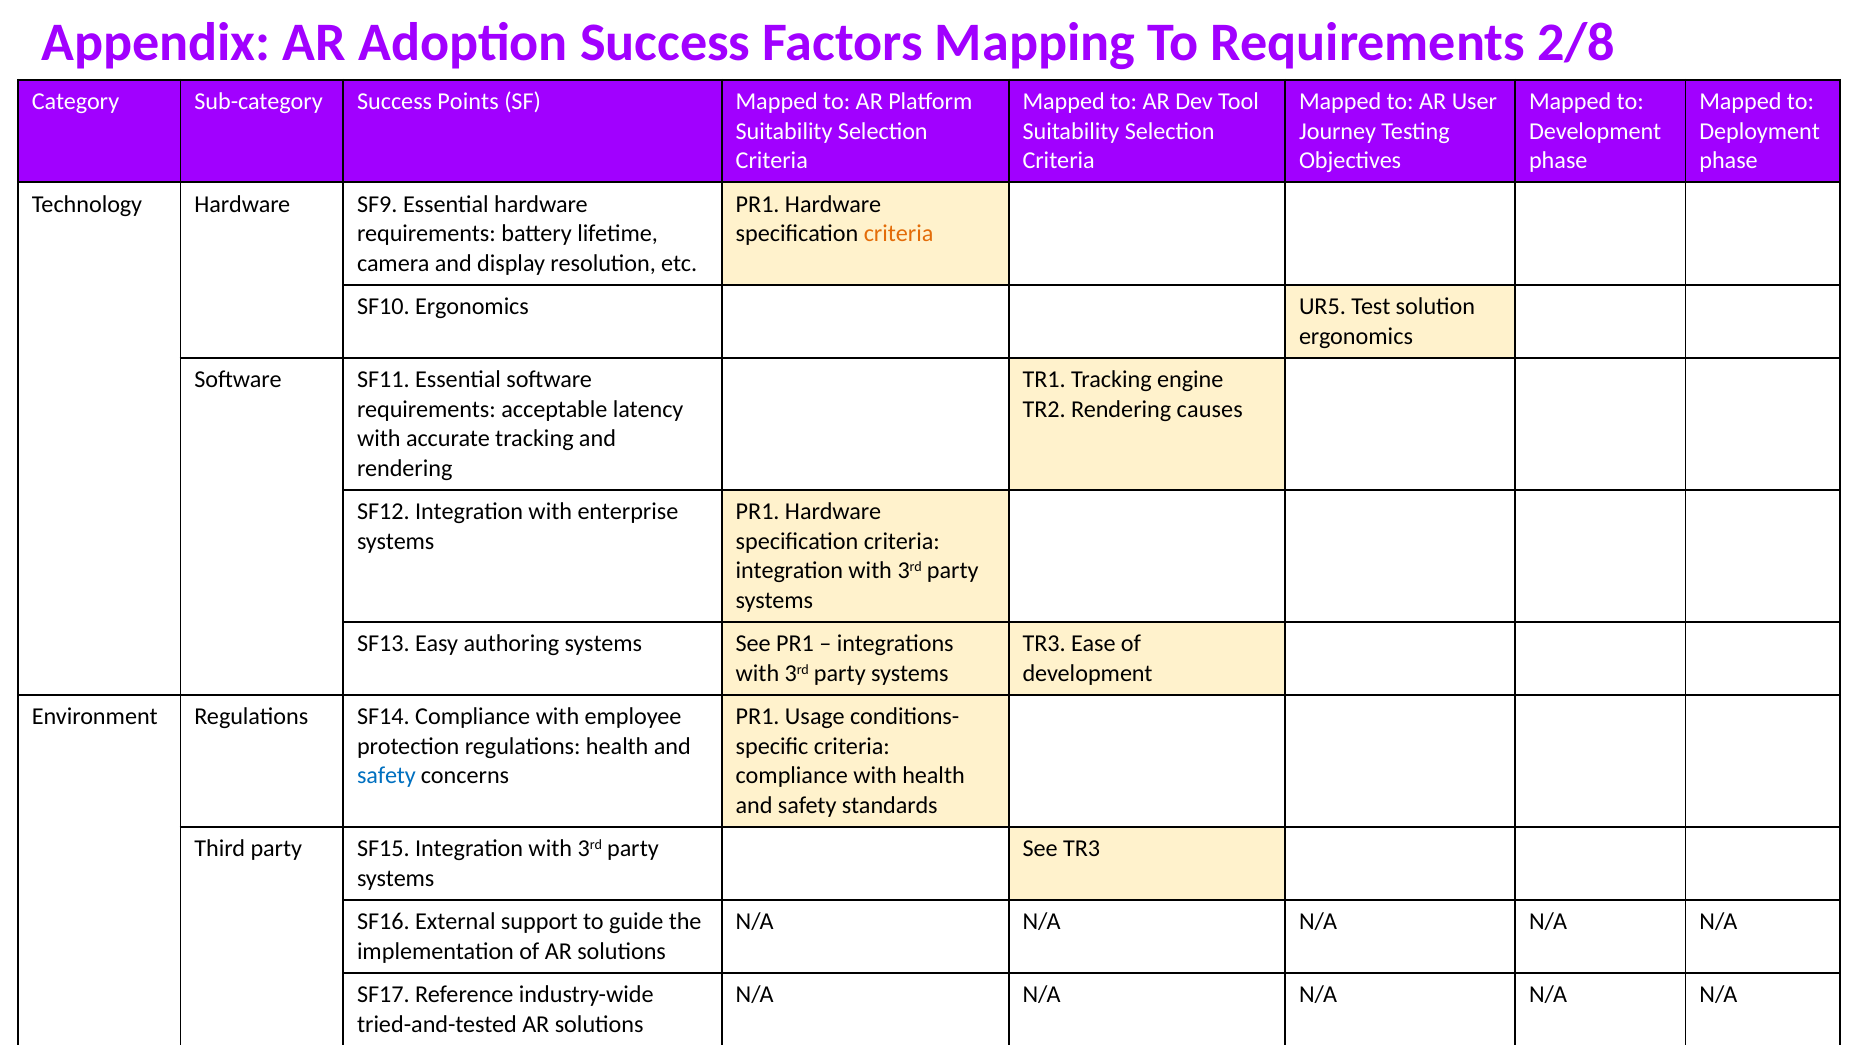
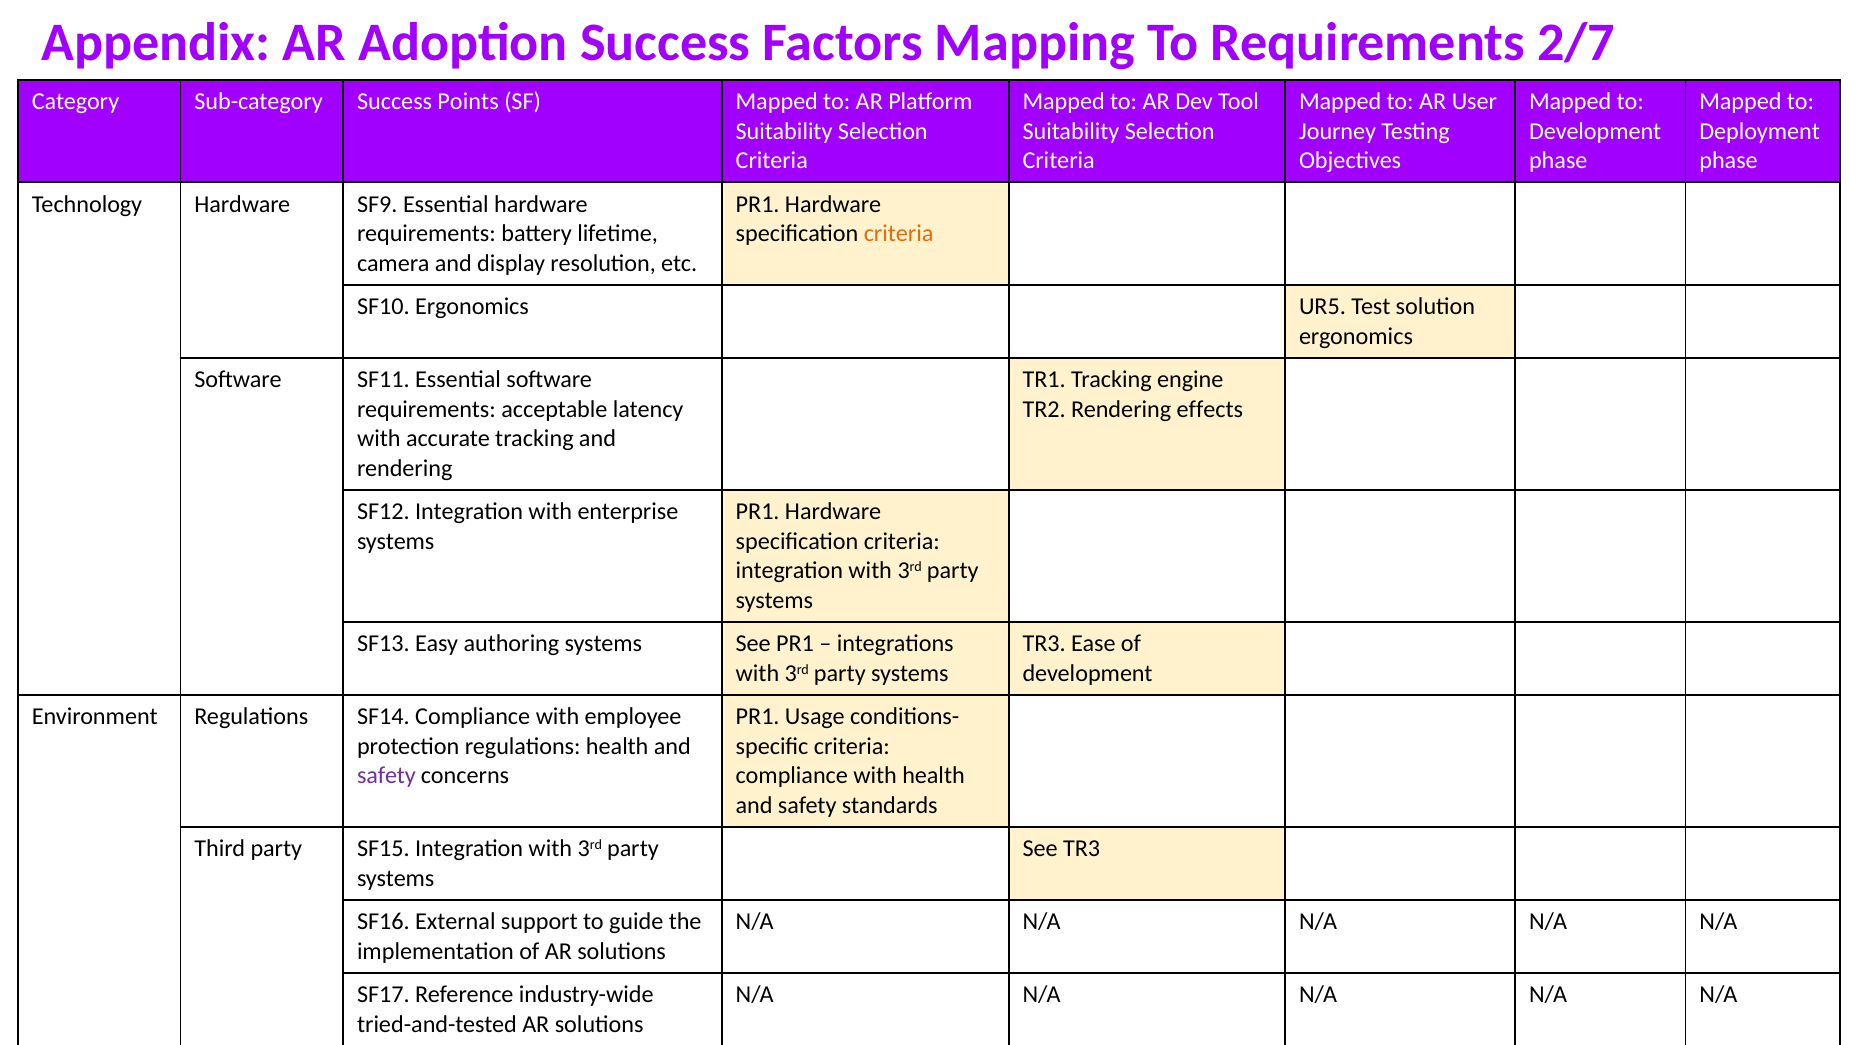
2/8: 2/8 -> 2/7
causes: causes -> effects
safety at (387, 776) colour: blue -> purple
